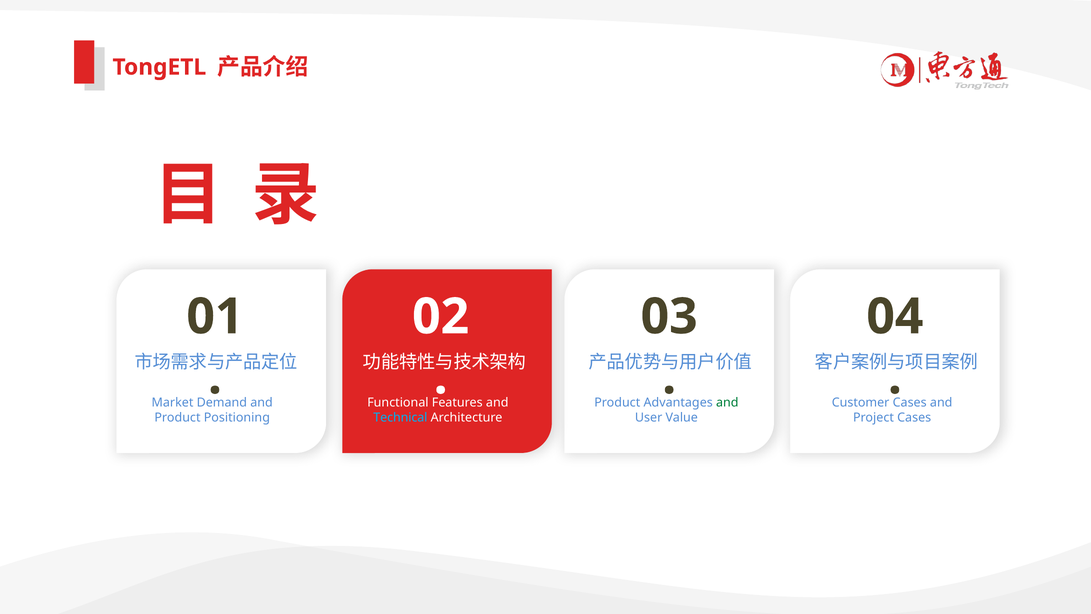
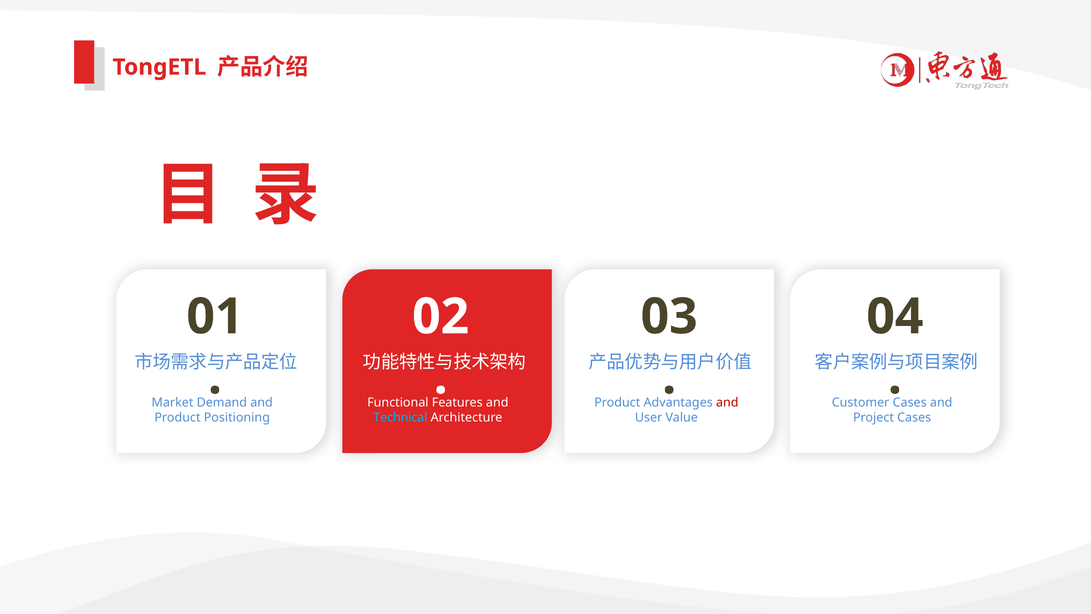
and at (727, 403) colour: green -> red
